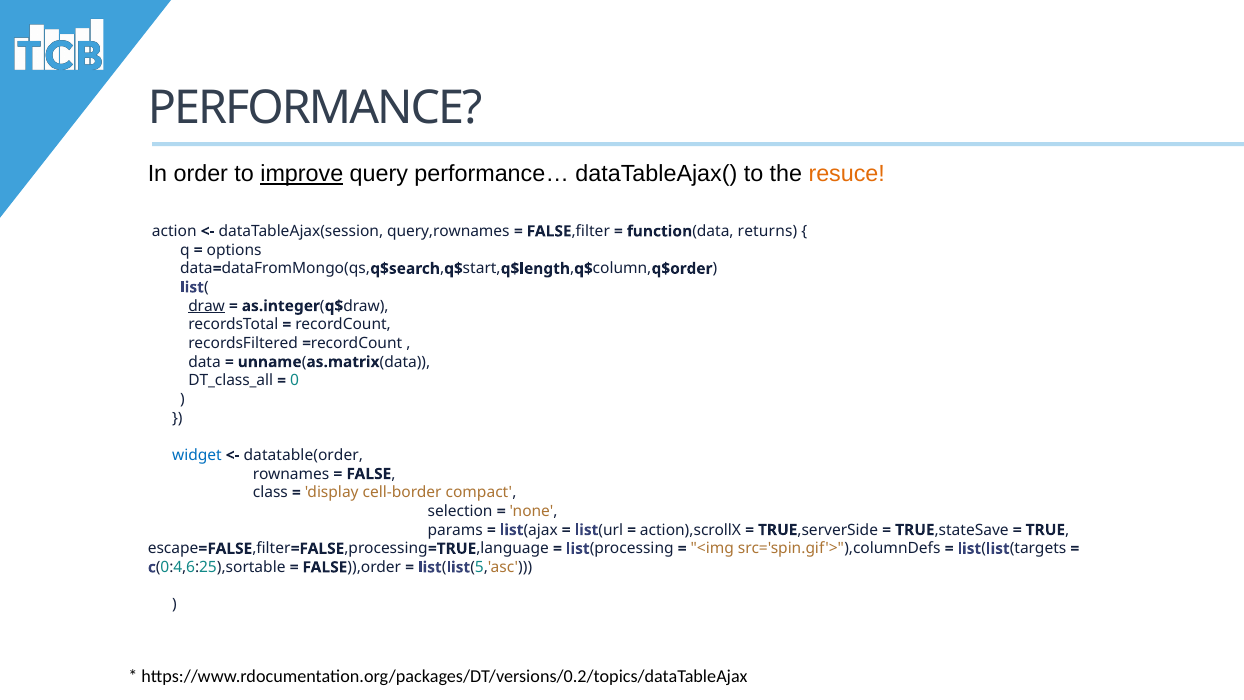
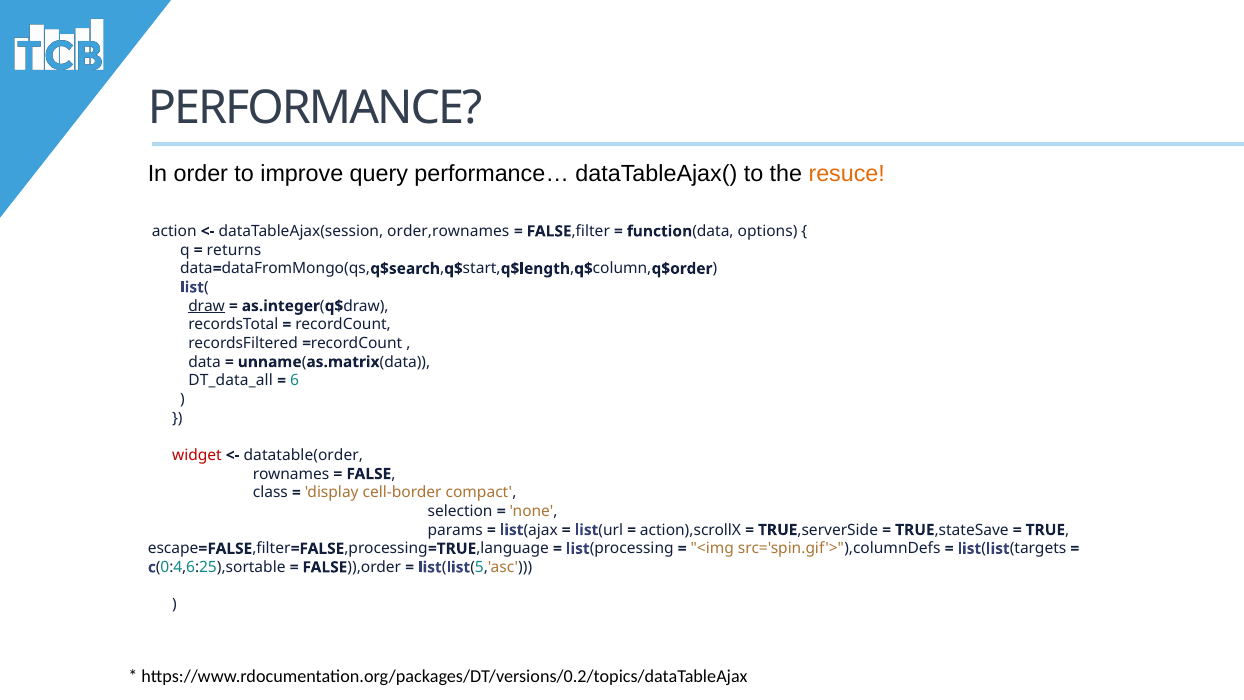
improve underline: present -> none
query,rownames: query,rownames -> order,rownames
returns: returns -> options
options: options -> returns
DT_class_all: DT_class_all -> DT_data_all
0: 0 -> 6
widget colour: blue -> red
